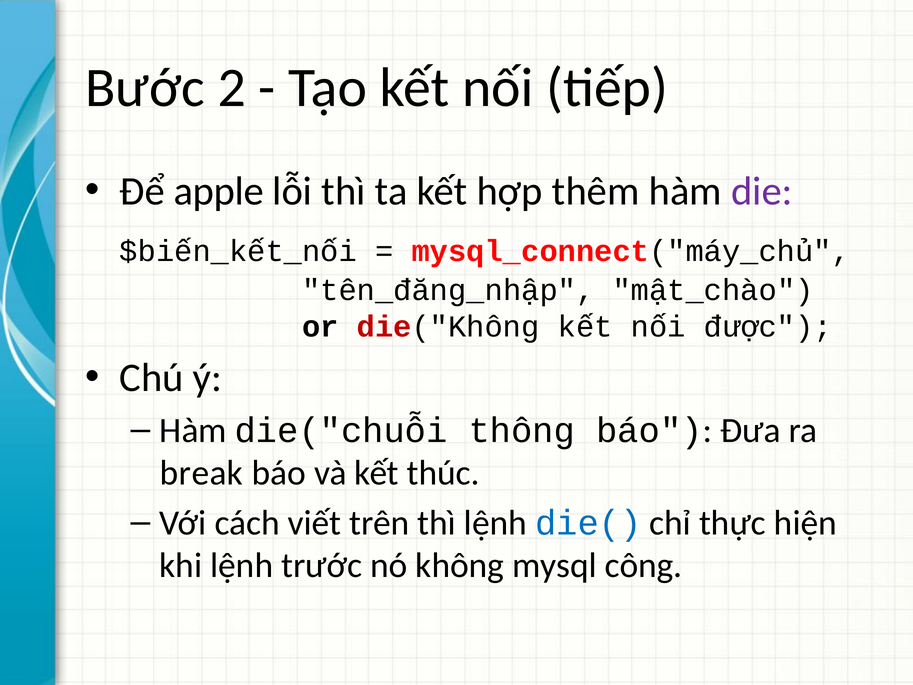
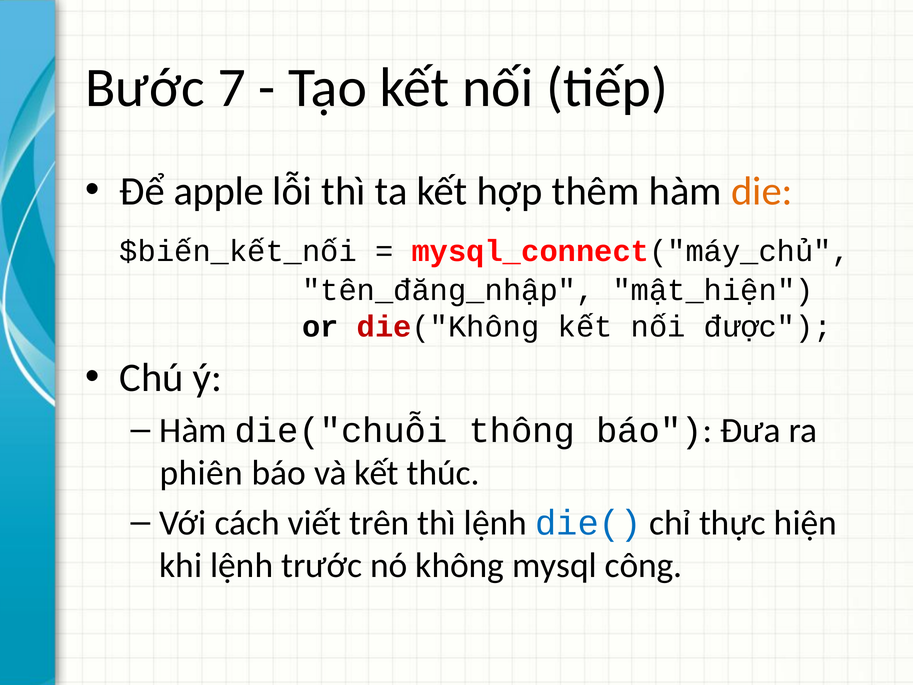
2: 2 -> 7
die colour: purple -> orange
mật_chào: mật_chào -> mật_hiện
break: break -> phiên
